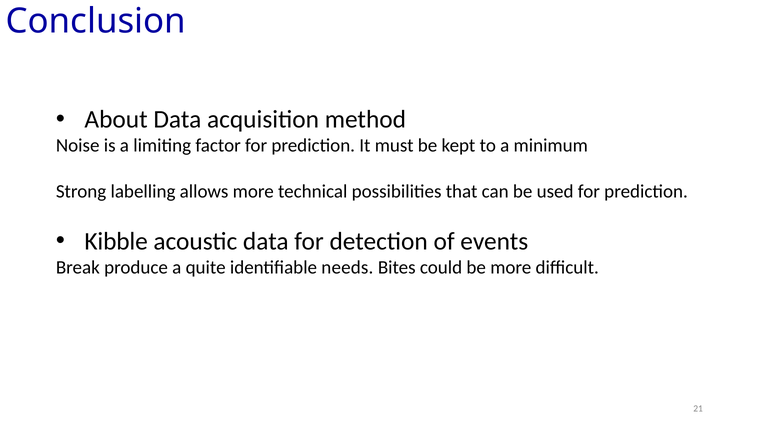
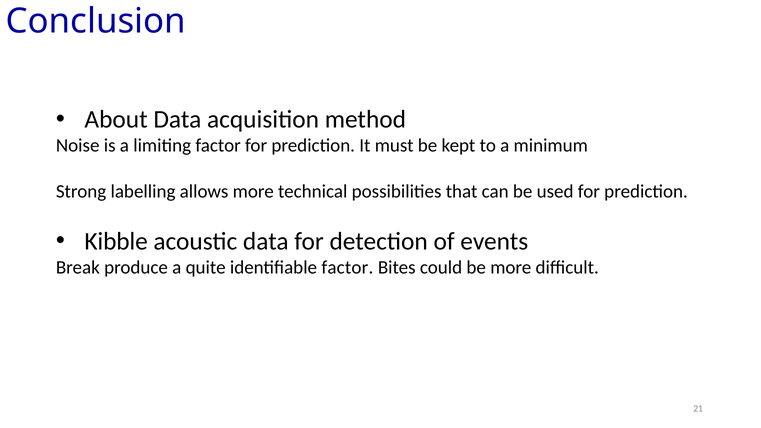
identifiable needs: needs -> factor
